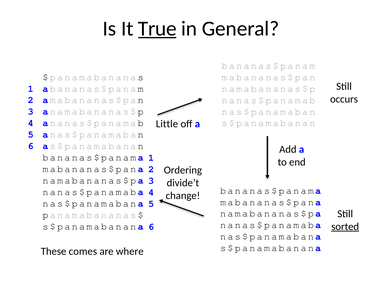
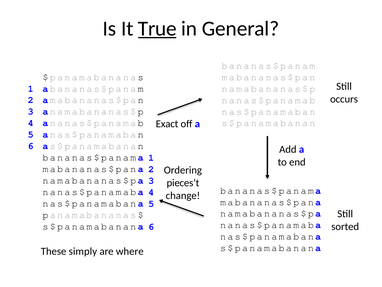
Little: Little -> Exact
divide’t: divide’t -> pieces’t
sorted underline: present -> none
comes: comes -> simply
